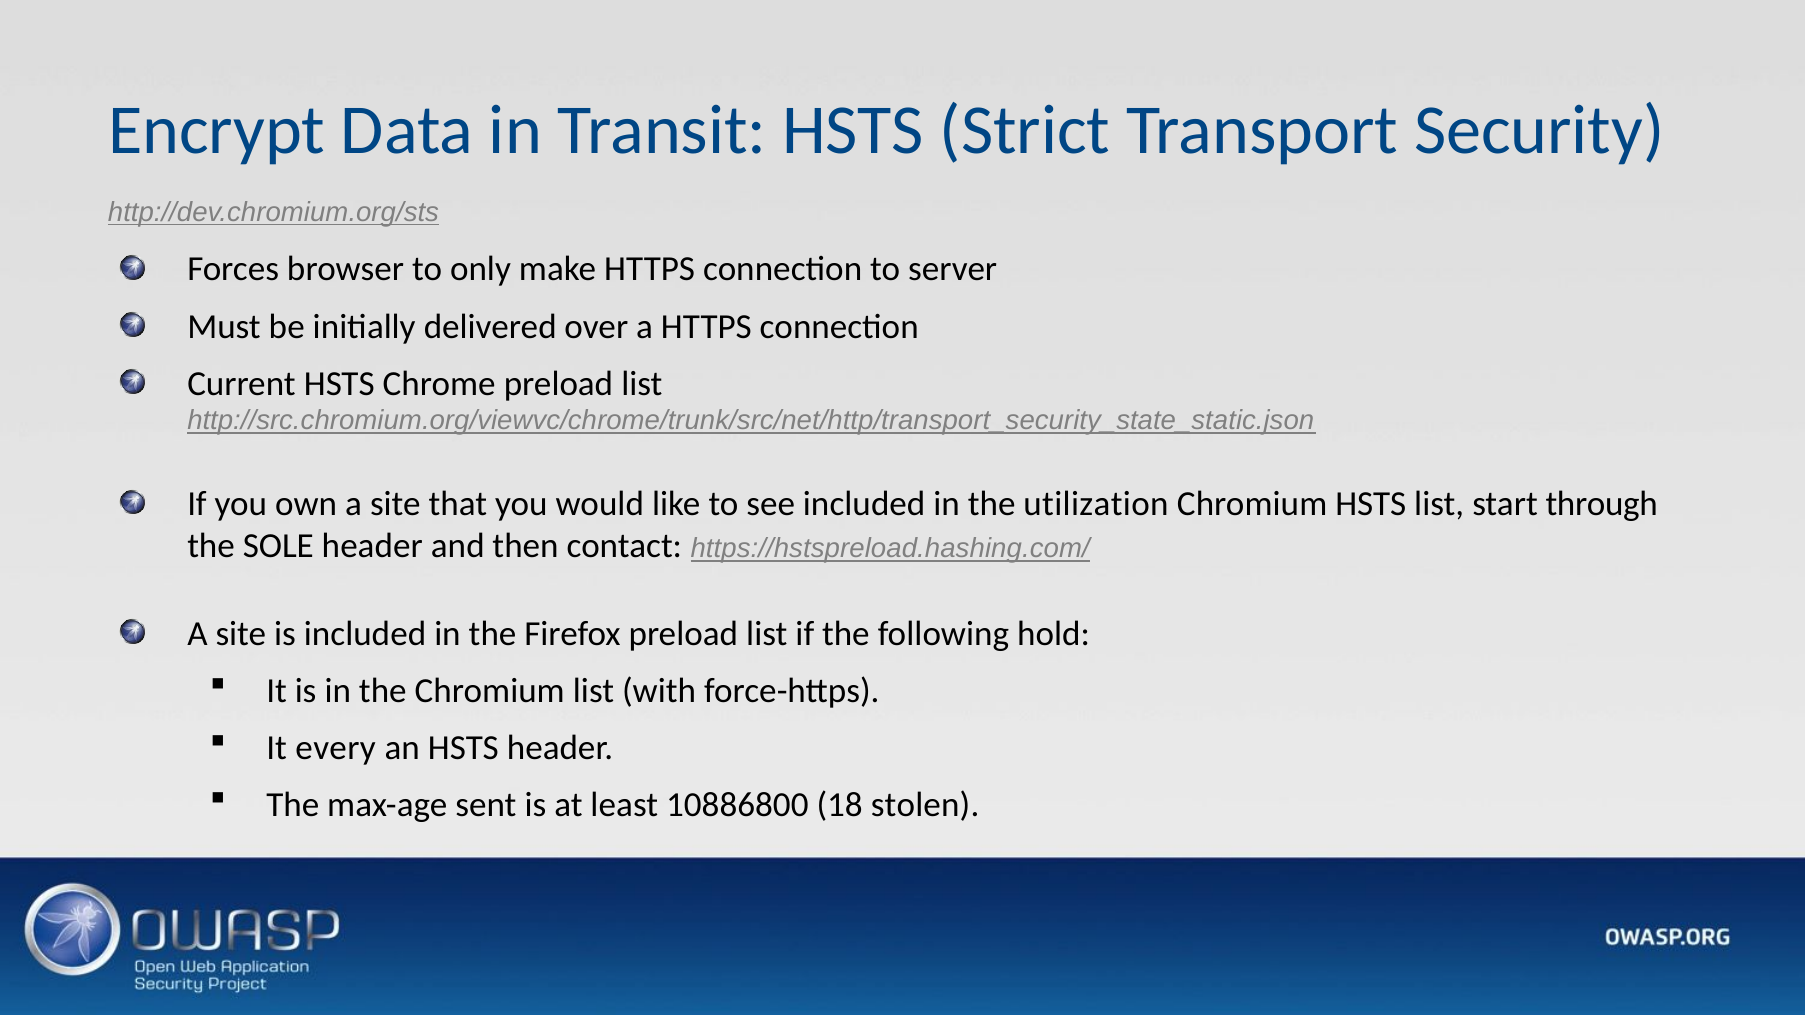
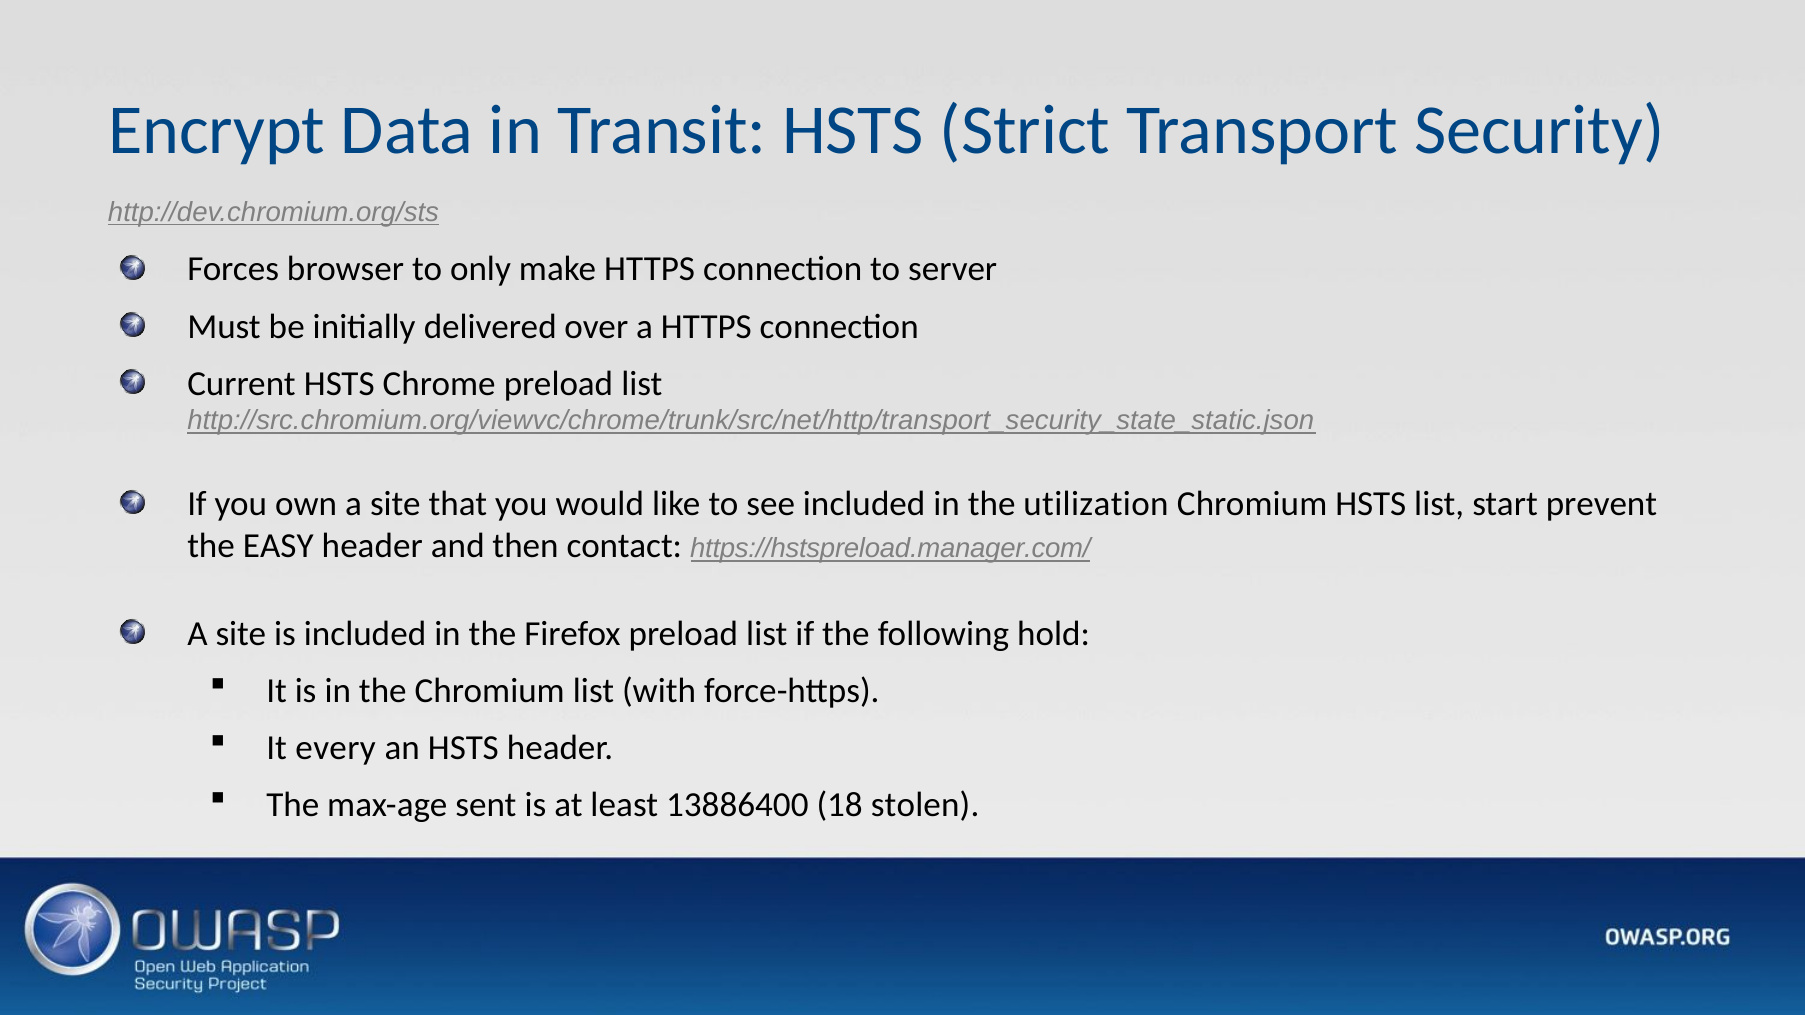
through: through -> prevent
SOLE: SOLE -> EASY
https://hstspreload.hashing.com/: https://hstspreload.hashing.com/ -> https://hstspreload.manager.com/
10886800: 10886800 -> 13886400
